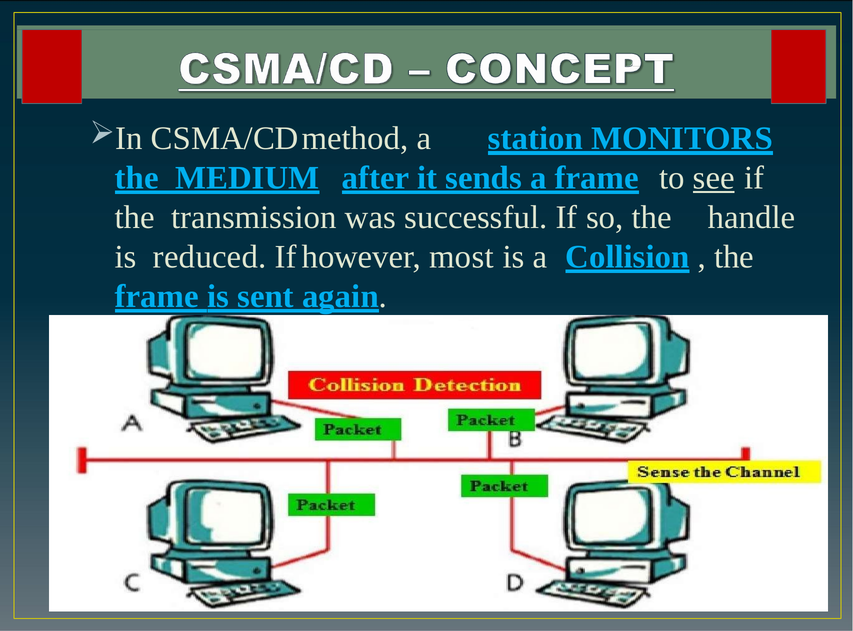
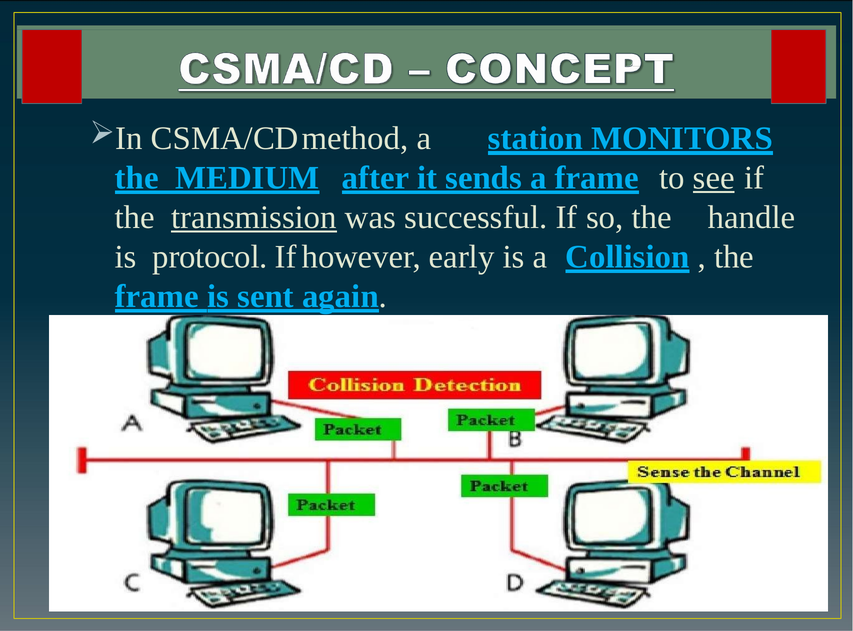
transmission underline: none -> present
reduced: reduced -> protocol
most: most -> early
